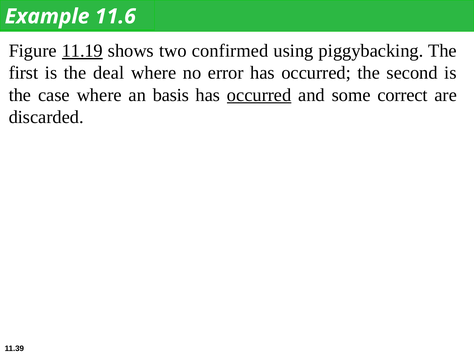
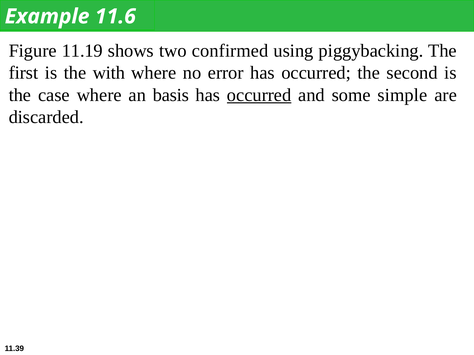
11.19 underline: present -> none
deal: deal -> with
correct: correct -> simple
